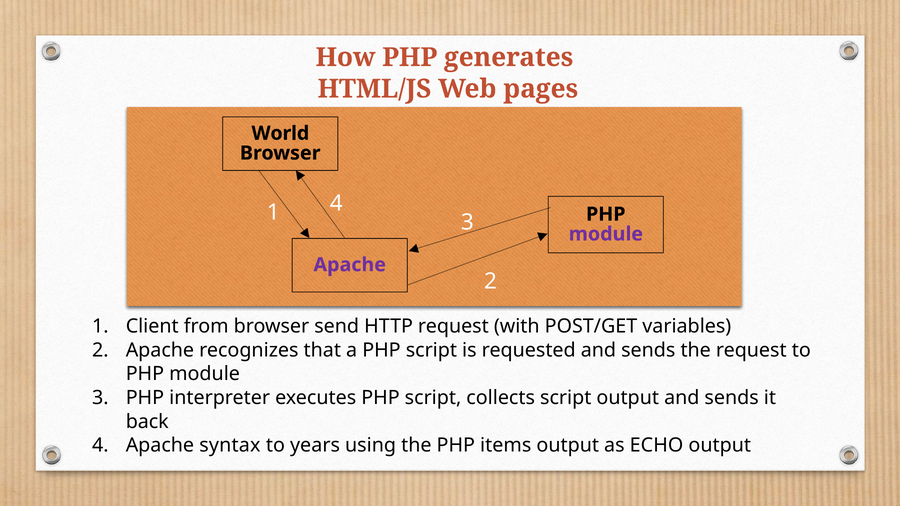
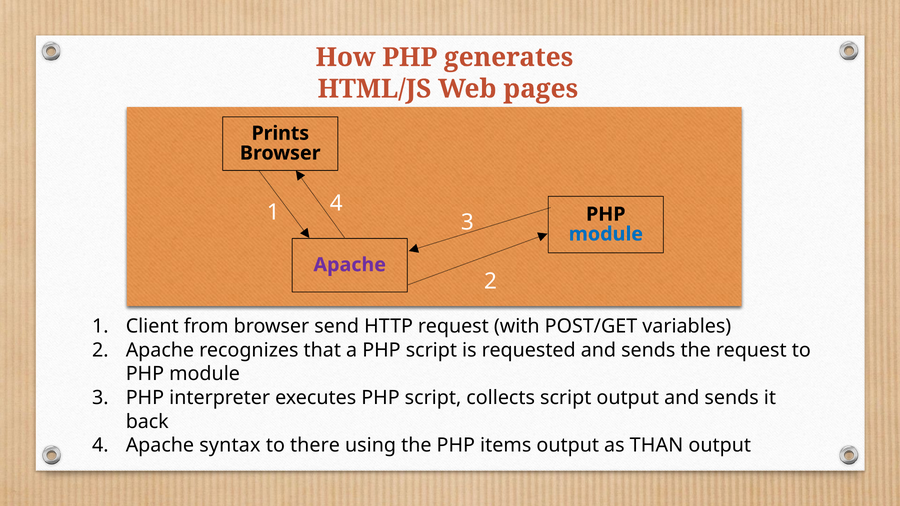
World: World -> Prints
module at (606, 234) colour: purple -> blue
years: years -> there
ECHO: ECHO -> THAN
